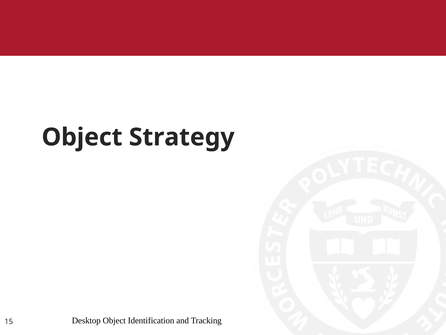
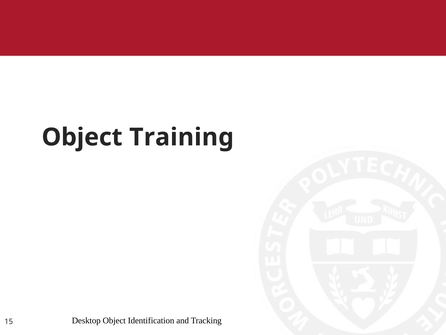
Strategy: Strategy -> Training
